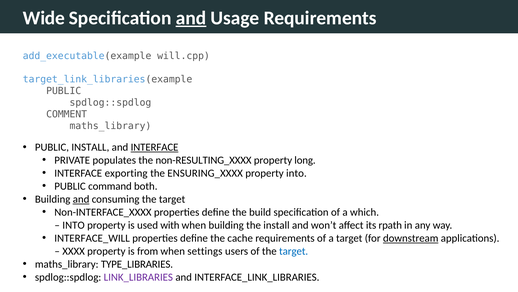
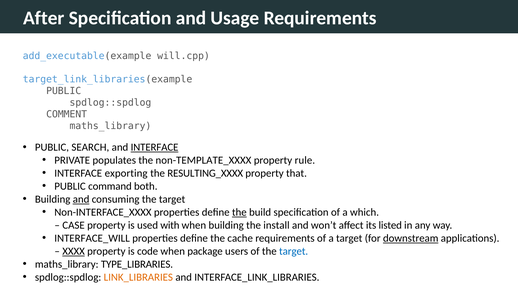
Wide: Wide -> After
and at (191, 18) underline: present -> none
PUBLIC INSTALL: INSTALL -> SEARCH
non-RESULTING_XXXX: non-RESULTING_XXXX -> non-TEMPLATE_XXXX
long: long -> rule
ENSURING_XXXX: ENSURING_XXXX -> RESULTING_XXXX
property into: into -> that
the at (239, 212) underline: none -> present
INTO at (74, 225): INTO -> CASE
rpath: rpath -> listed
XXXX underline: none -> present
from: from -> code
settings: settings -> package
LINK_LIBRARIES colour: purple -> orange
